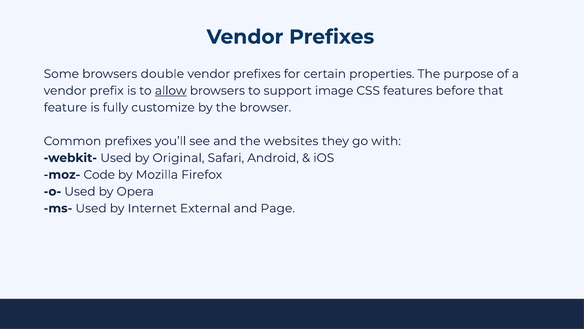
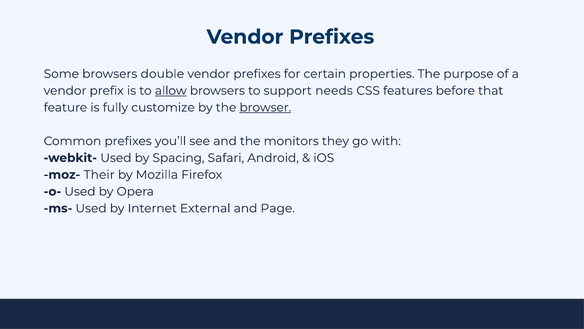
image: image -> needs
browser underline: none -> present
websites: websites -> monitors
Original: Original -> Spacing
Code: Code -> Their
